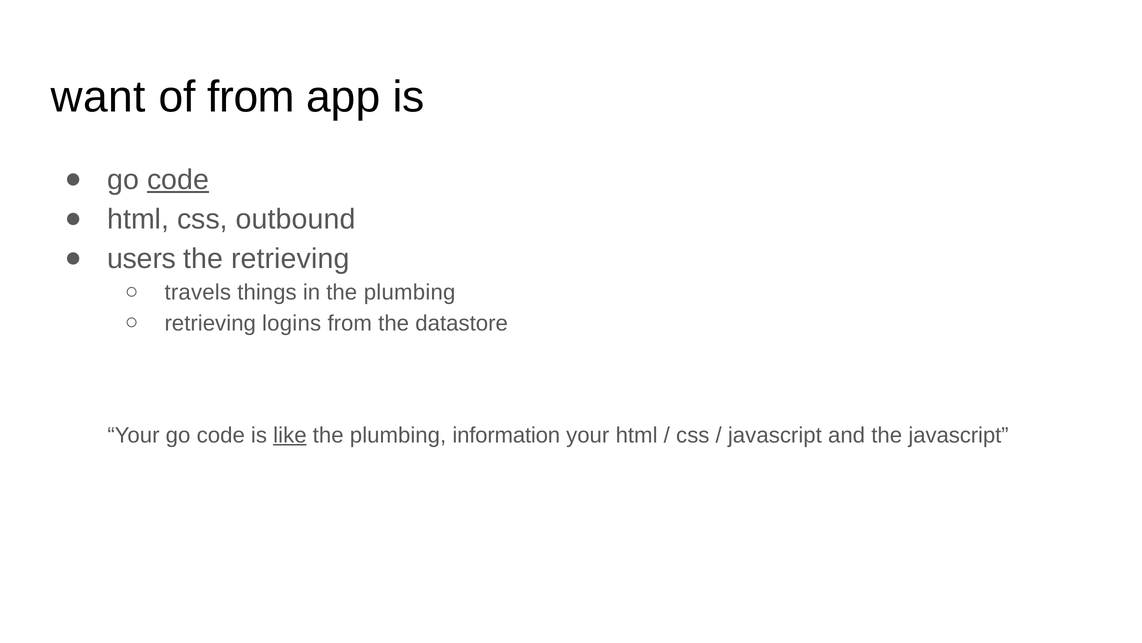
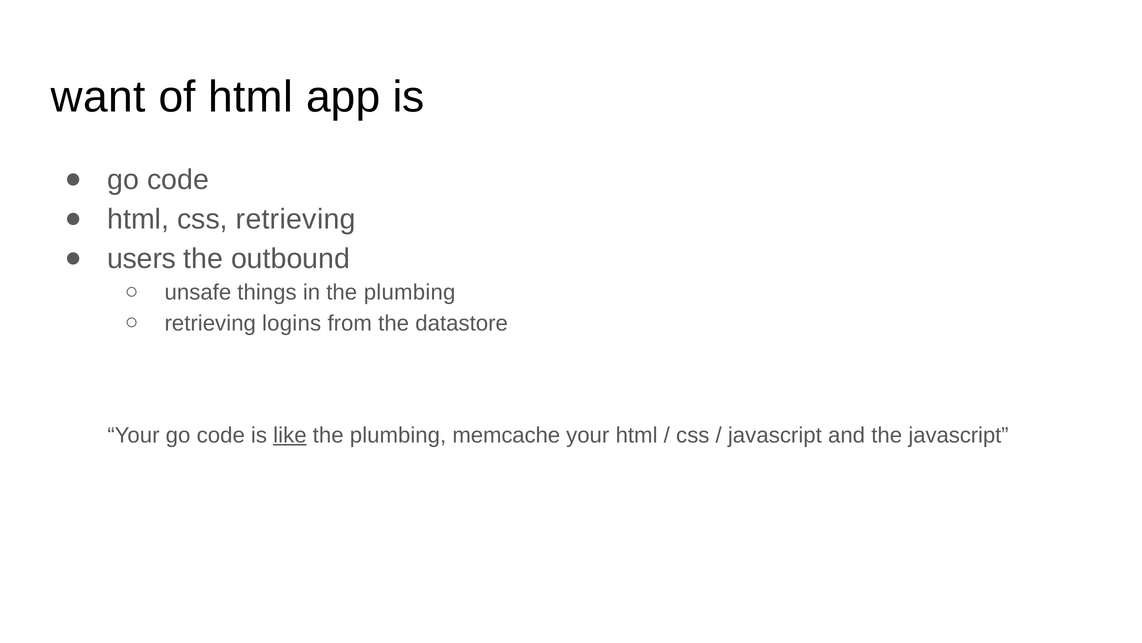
of from: from -> html
code at (178, 180) underline: present -> none
css outbound: outbound -> retrieving
the retrieving: retrieving -> outbound
travels: travels -> unsafe
information: information -> memcache
